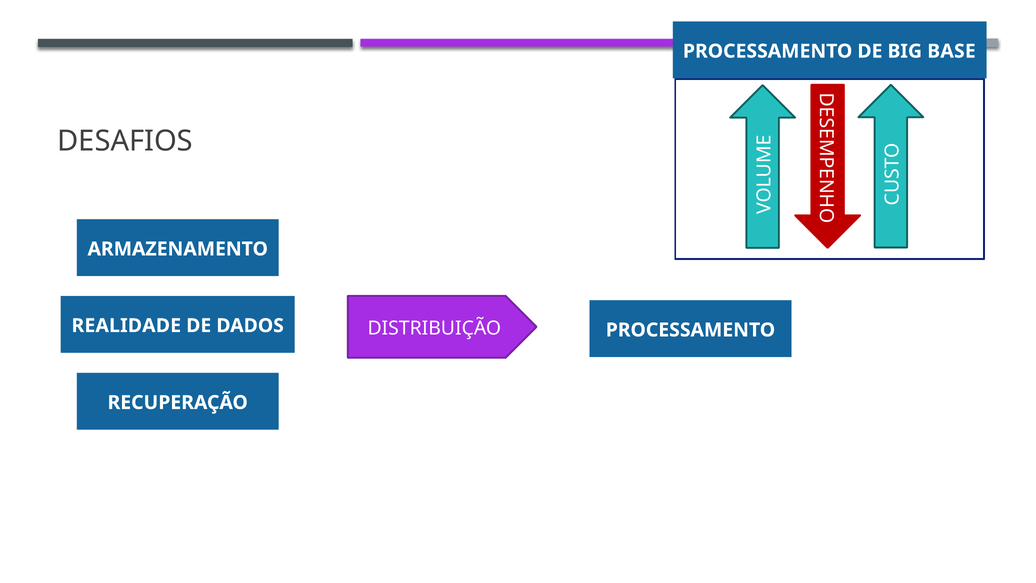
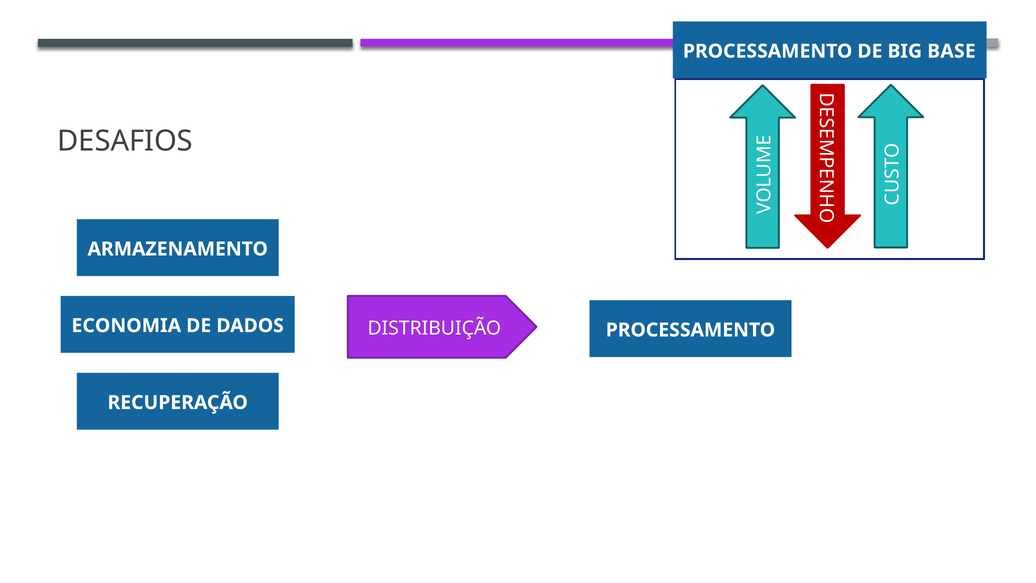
REALIDADE: REALIDADE -> ECONOMIA
